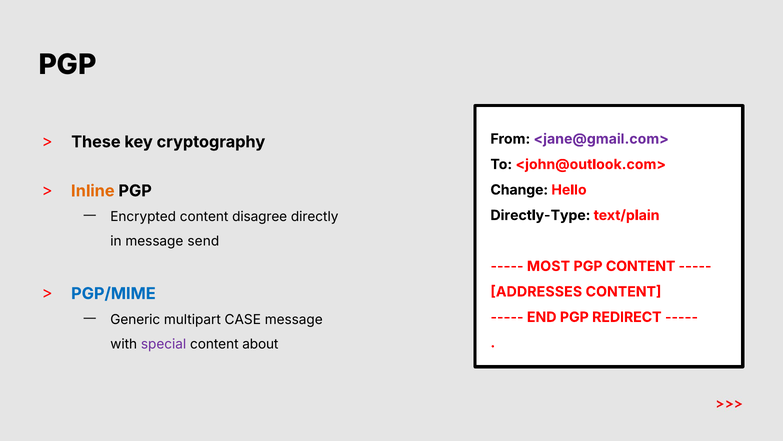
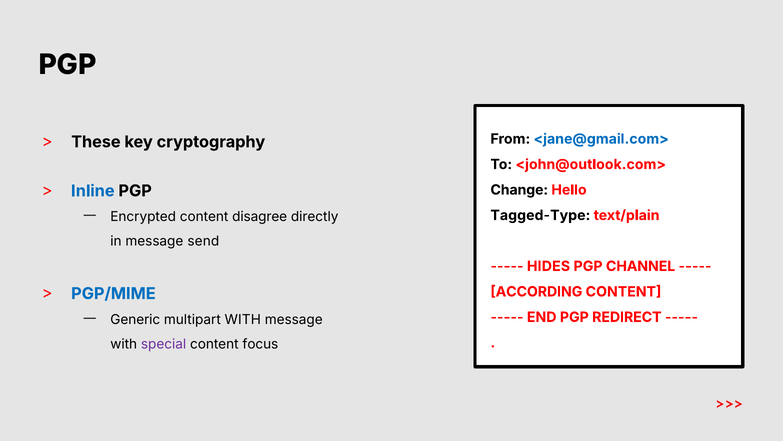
<jane@gmail.com> colour: purple -> blue
Inline colour: orange -> blue
Directly-Type: Directly-Type -> Tagged-Type
MOST: MOST -> HIDES
PGP CONTENT: CONTENT -> CHANNEL
ADDRESSES: ADDRESSES -> ACCORDING
multipart CASE: CASE -> WITH
about: about -> focus
